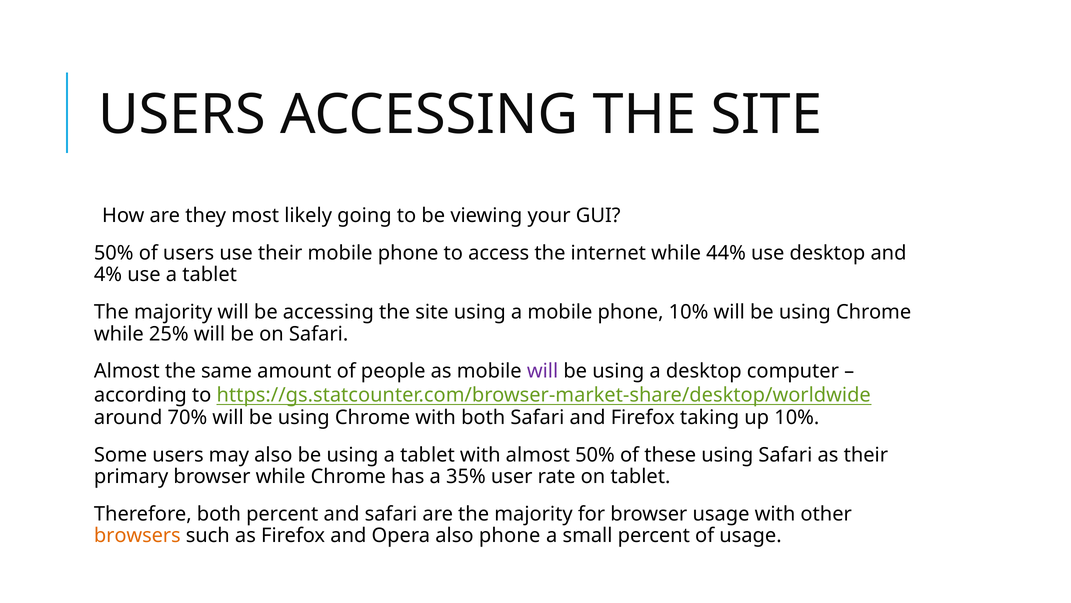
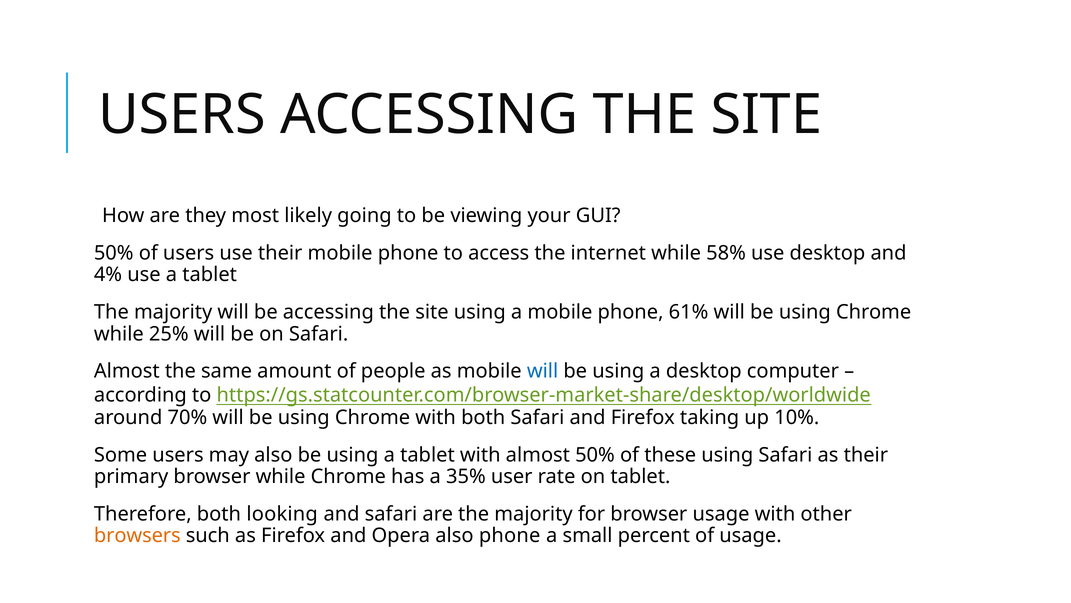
44%: 44% -> 58%
phone 10%: 10% -> 61%
will at (543, 371) colour: purple -> blue
both percent: percent -> looking
